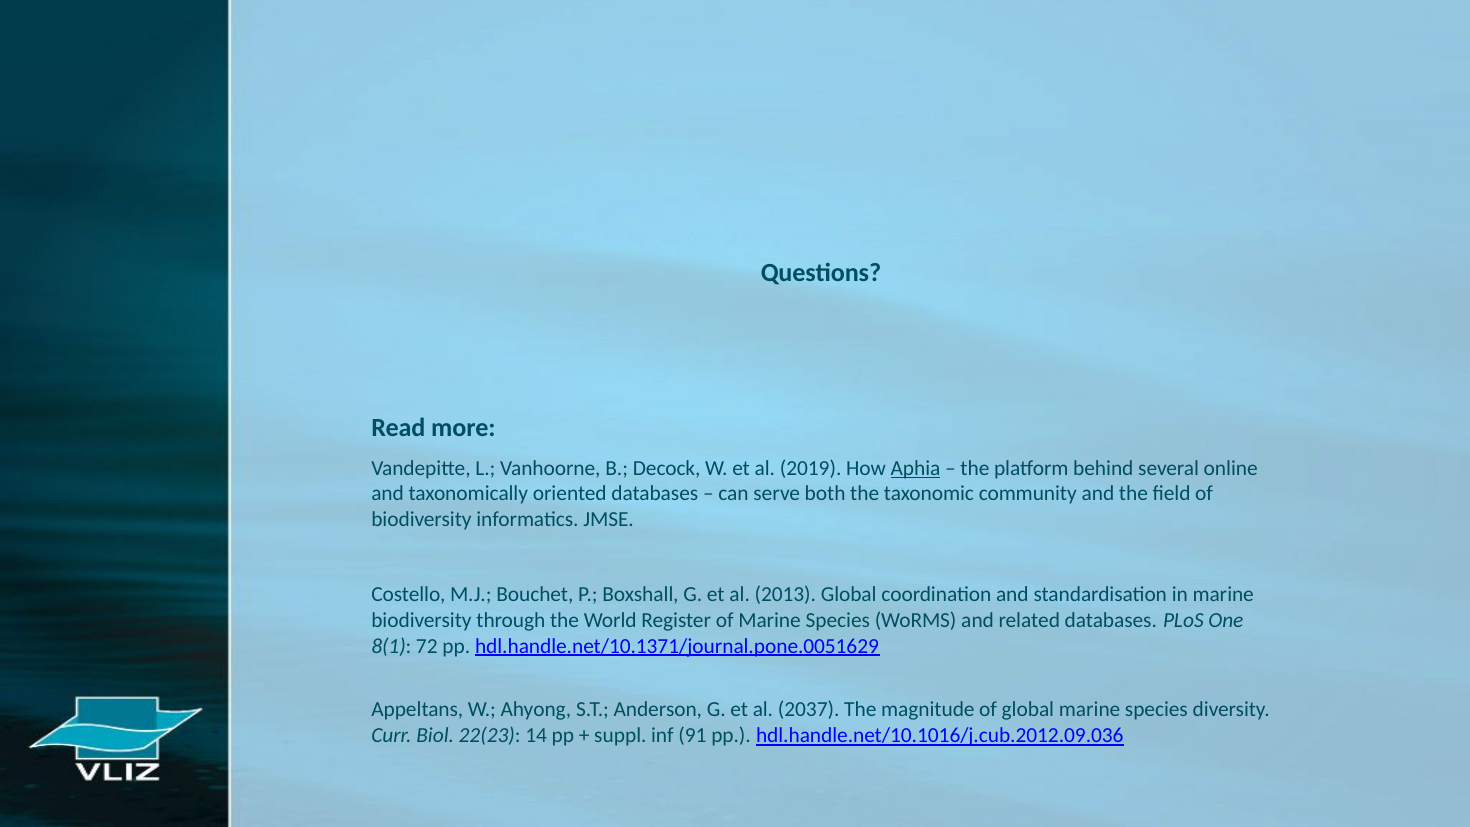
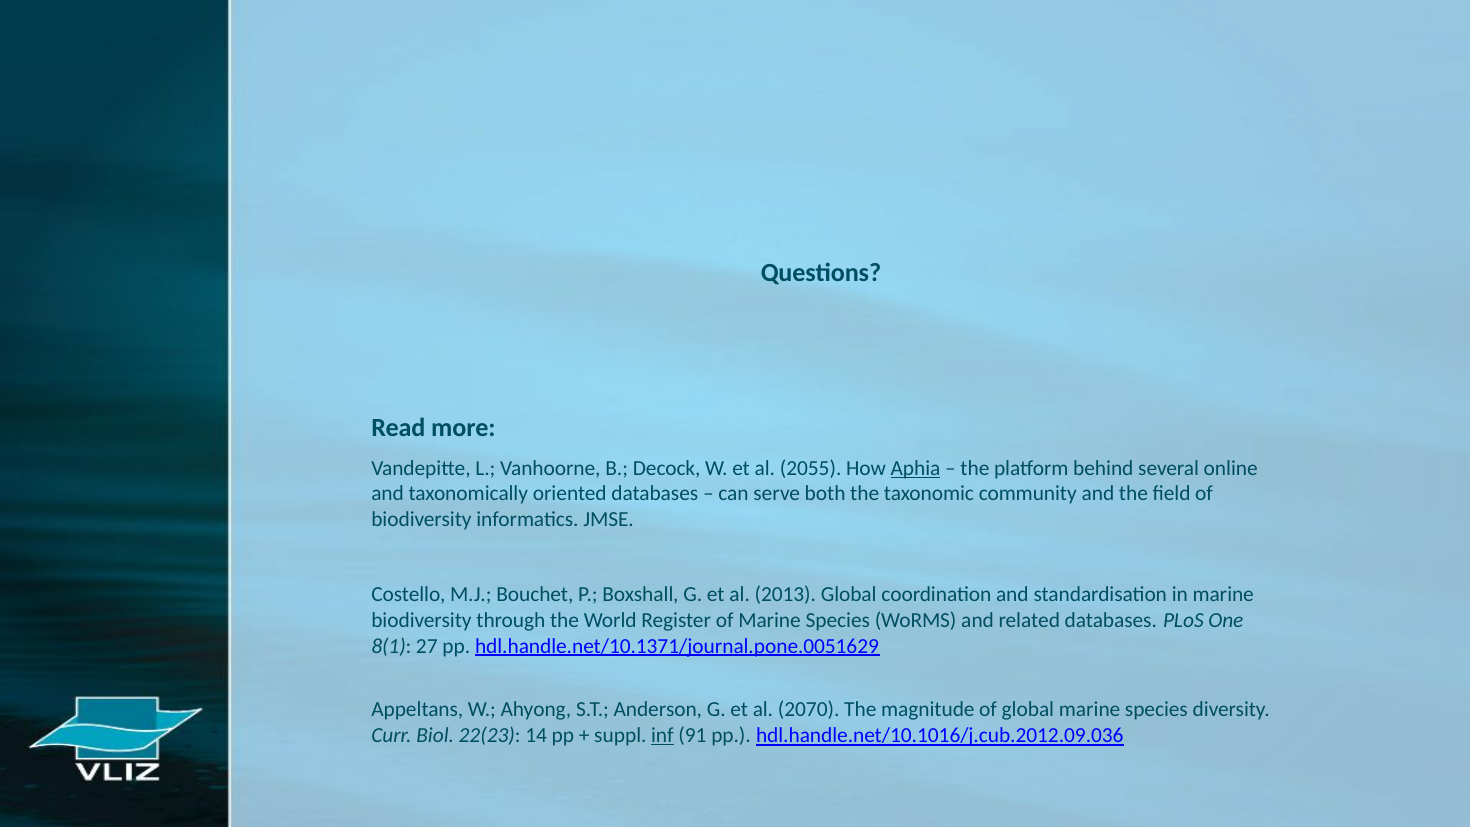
2019: 2019 -> 2055
72: 72 -> 27
2037: 2037 -> 2070
inf underline: none -> present
